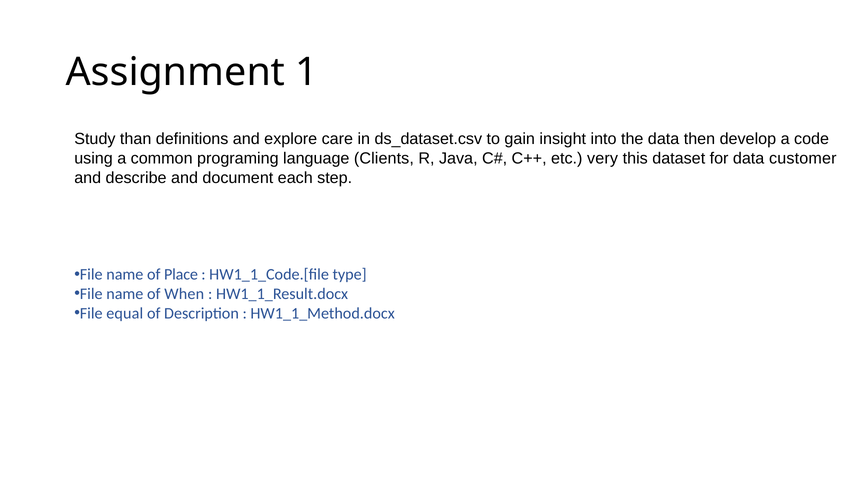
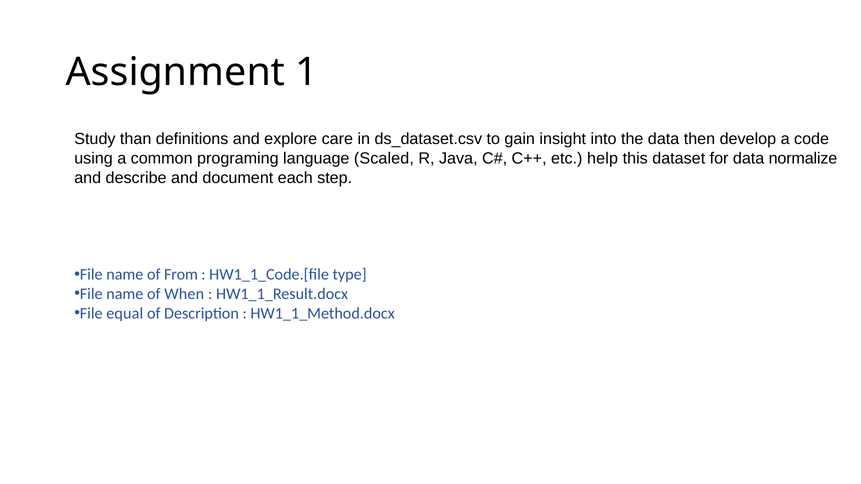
Clients: Clients -> Scaled
very: very -> help
customer: customer -> normalize
Place: Place -> From
